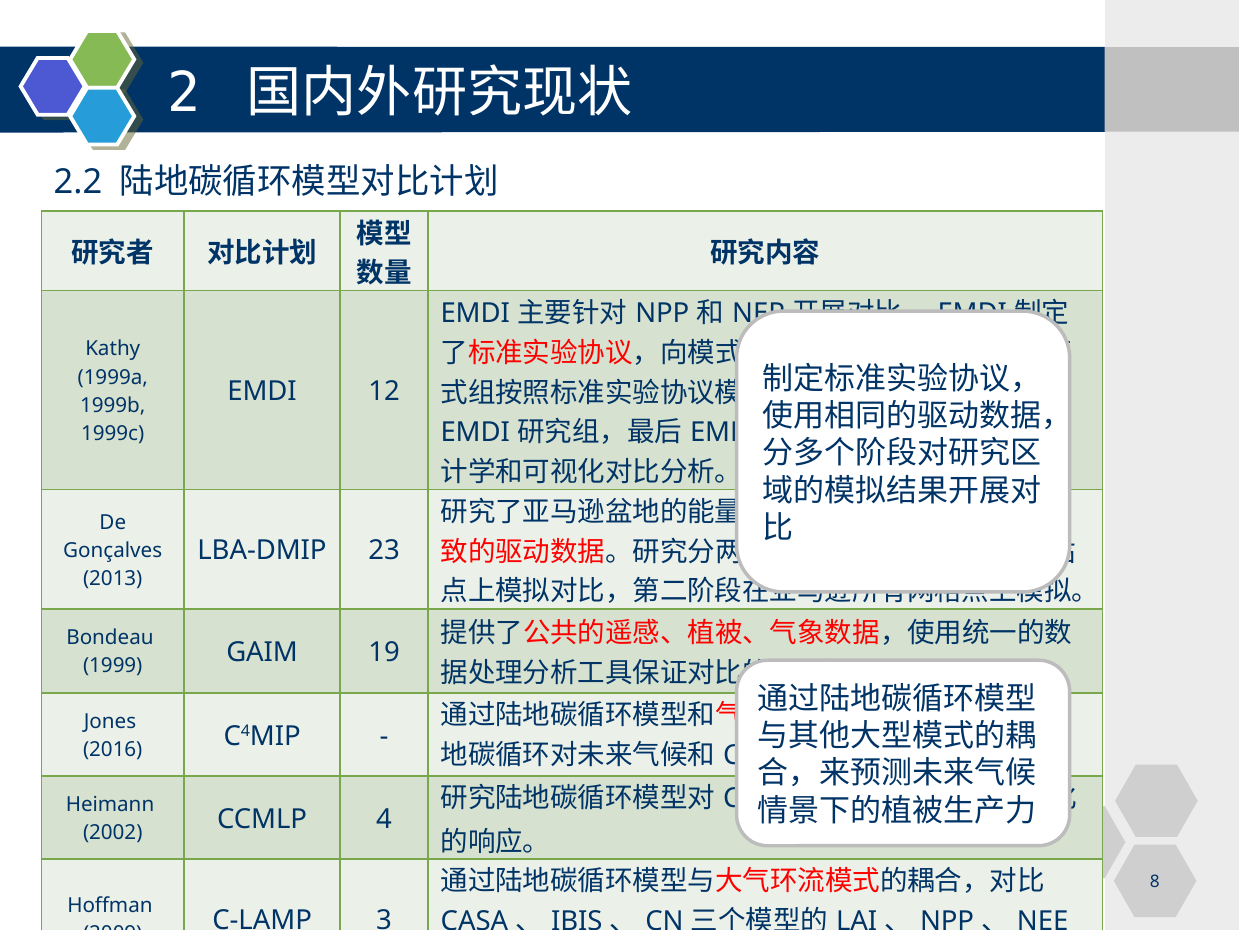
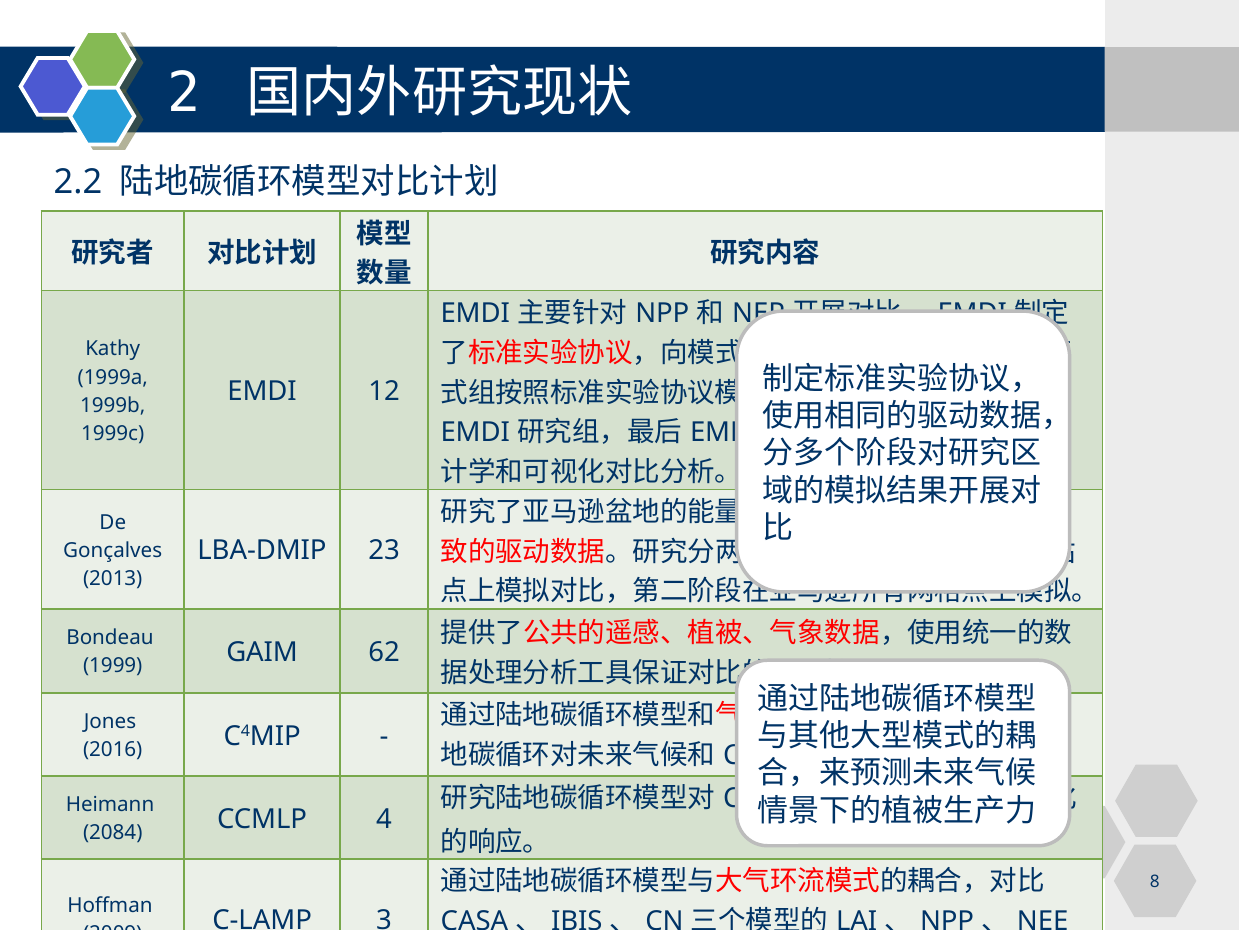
19: 19 -> 62
2002: 2002 -> 2084
